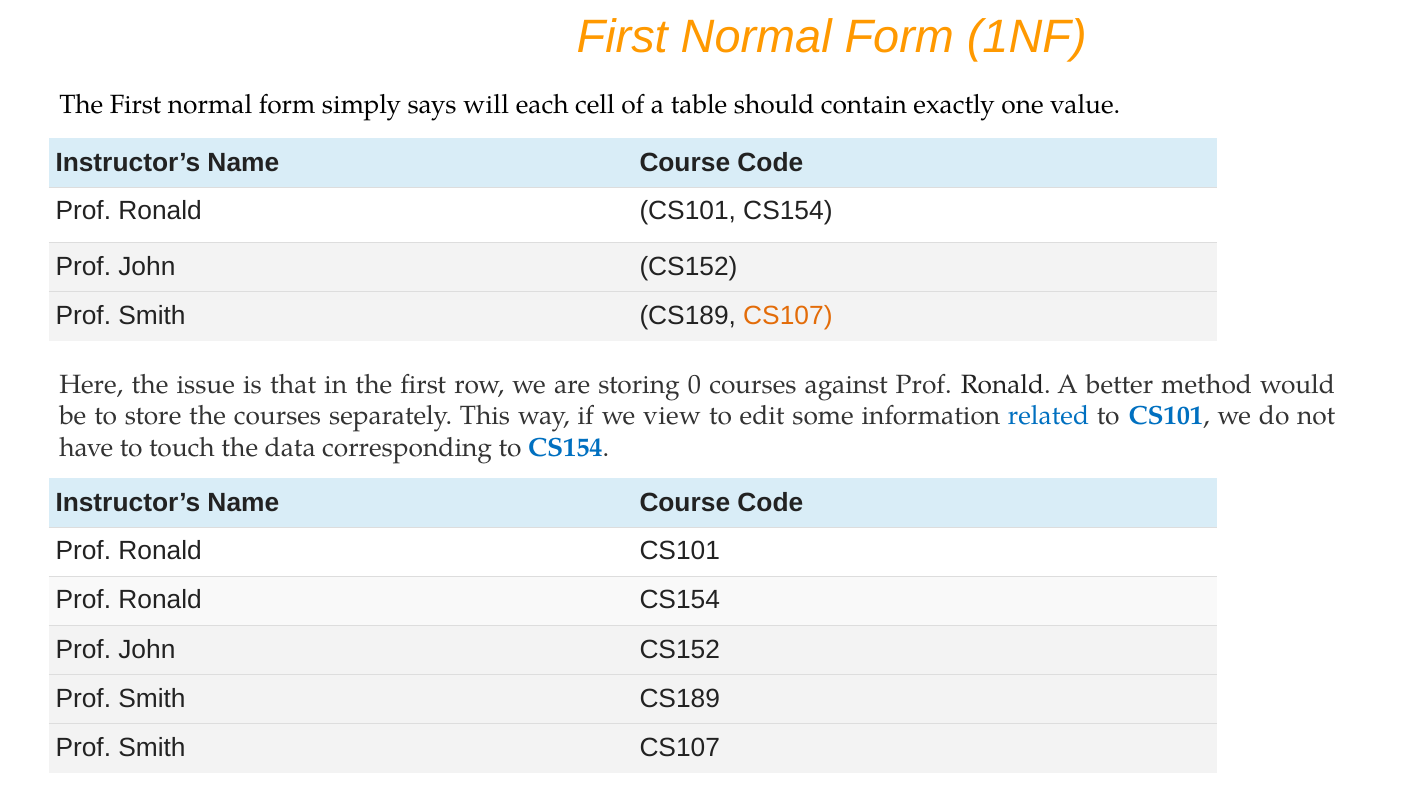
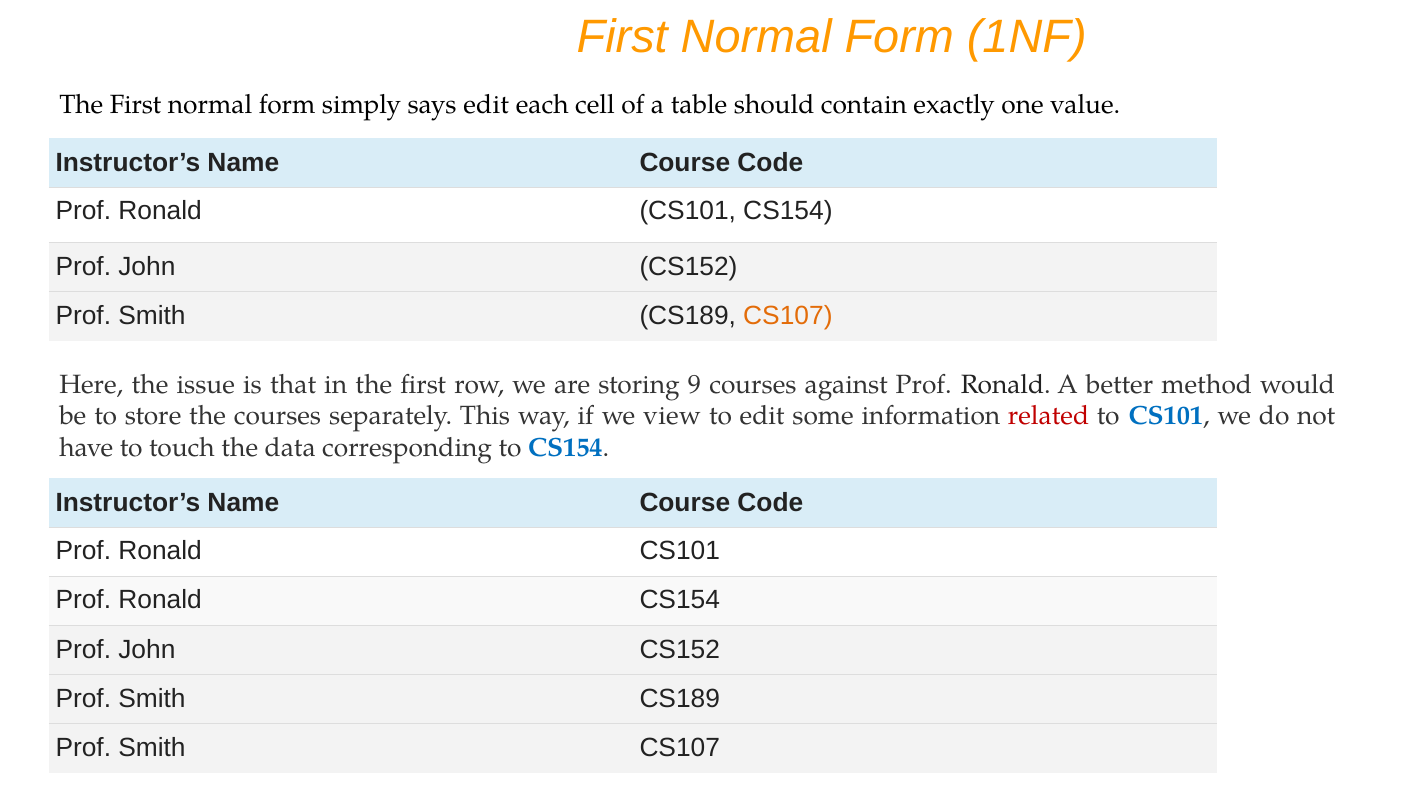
says will: will -> edit
0: 0 -> 9
related colour: blue -> red
